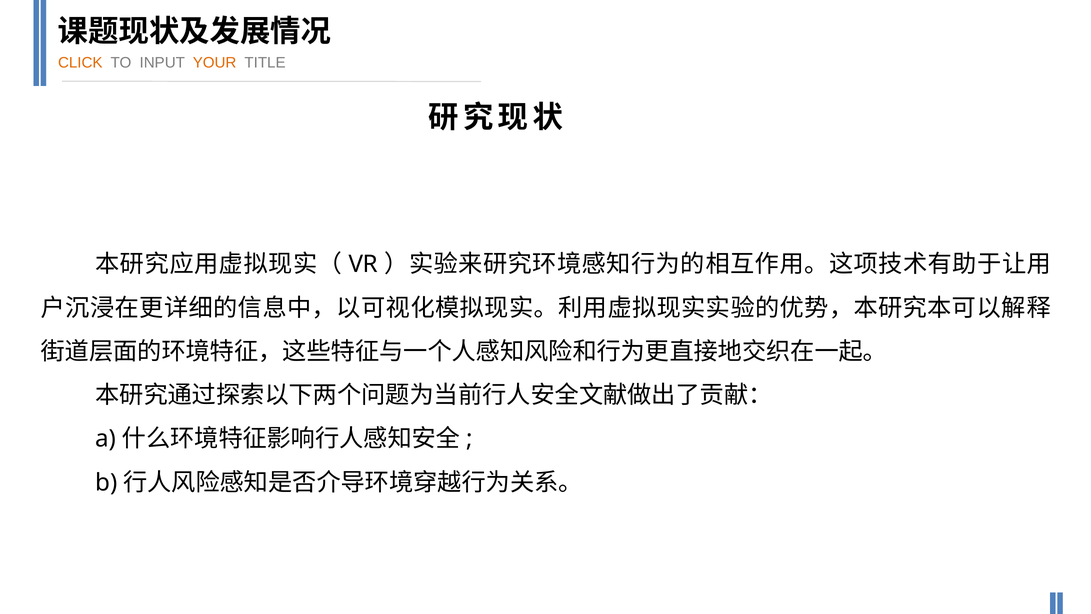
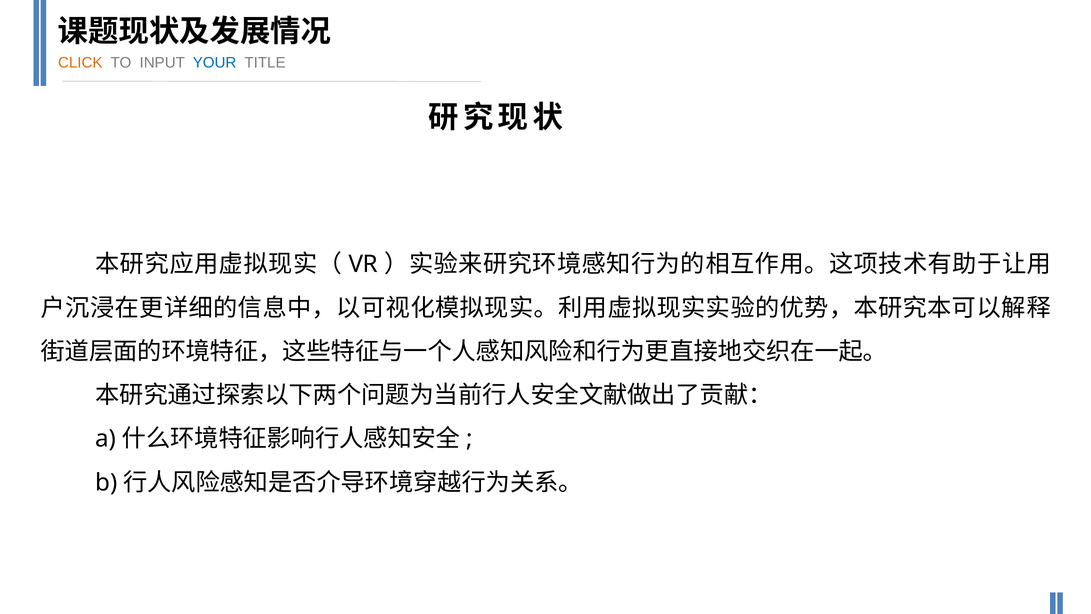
YOUR colour: orange -> blue
